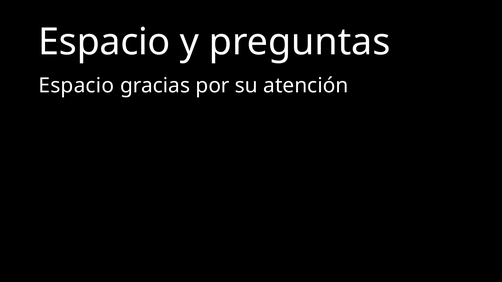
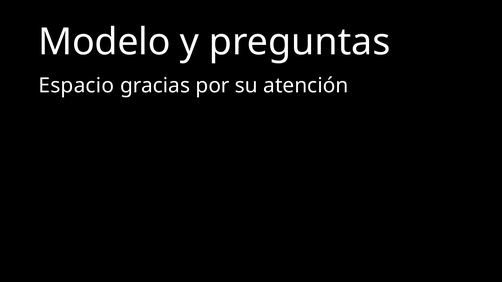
Espacio at (104, 42): Espacio -> Modelo
